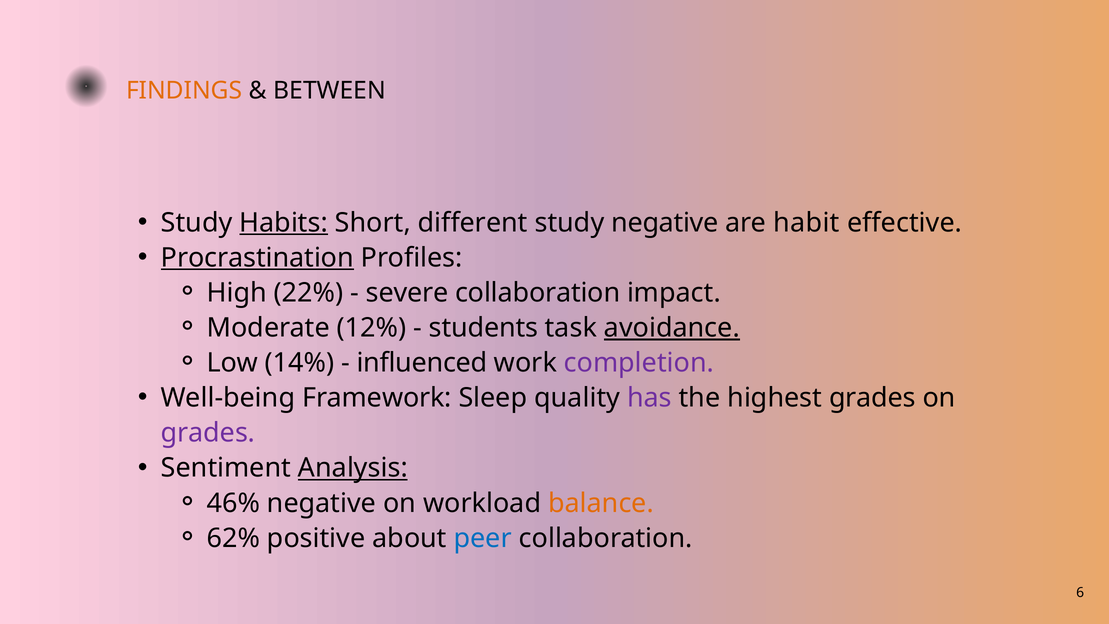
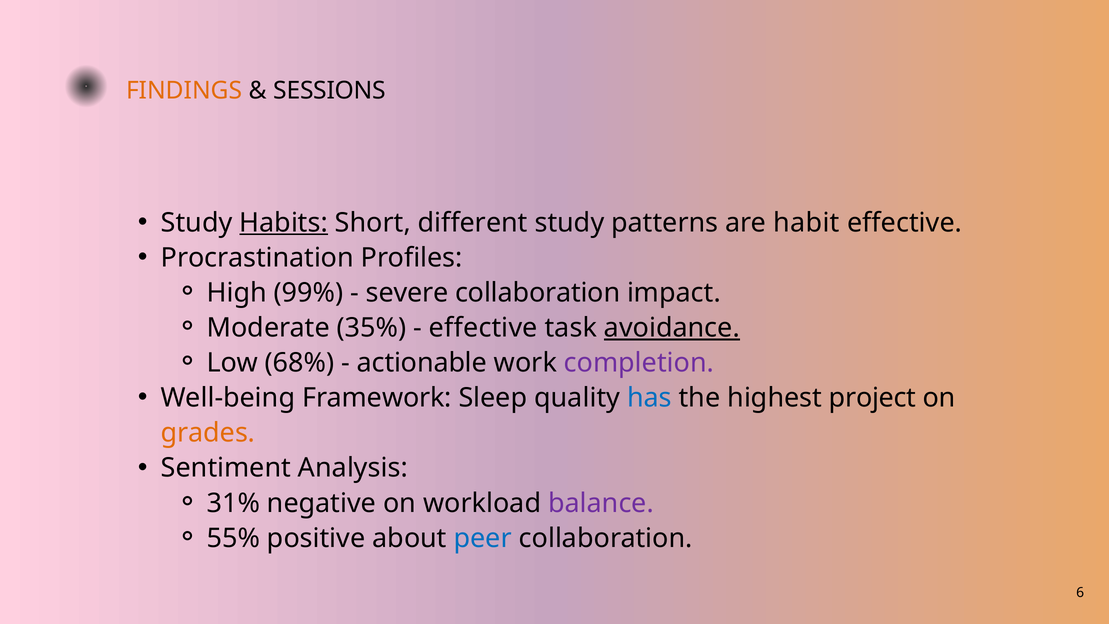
BETWEEN: BETWEEN -> SESSIONS
study negative: negative -> patterns
Procrastination underline: present -> none
22%: 22% -> 99%
12%: 12% -> 35%
students at (483, 328): students -> effective
14%: 14% -> 68%
influenced: influenced -> actionable
has colour: purple -> blue
highest grades: grades -> project
grades at (208, 433) colour: purple -> orange
Analysis underline: present -> none
46%: 46% -> 31%
balance colour: orange -> purple
62%: 62% -> 55%
